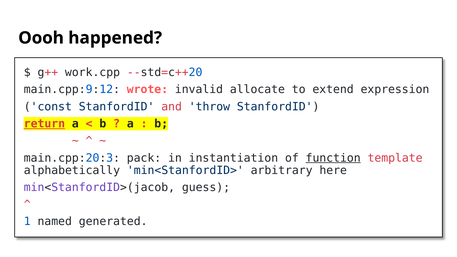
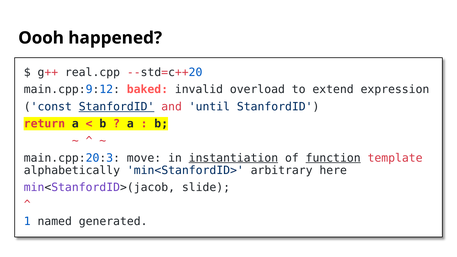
work.cpp: work.cpp -> real.cpp
wrote: wrote -> baked
allocate: allocate -> overload
StanfordID at (117, 107) underline: none -> present
throw: throw -> until
return underline: present -> none
pack: pack -> move
instantiation underline: none -> present
guess: guess -> slide
